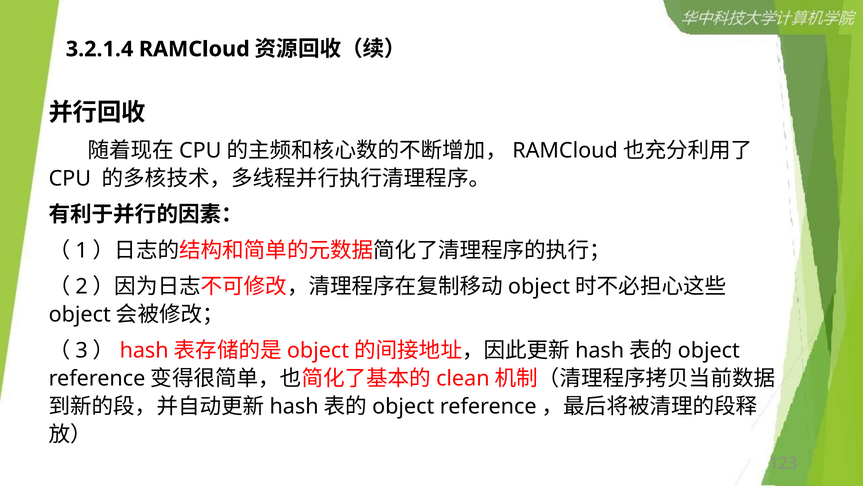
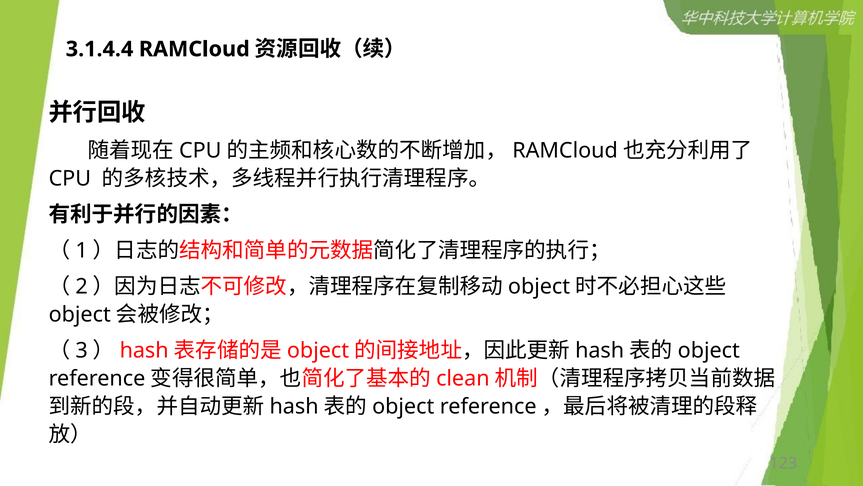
3.2.1.4: 3.2.1.4 -> 3.1.4.4
